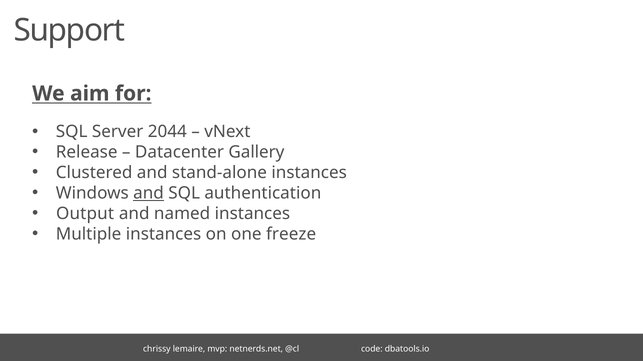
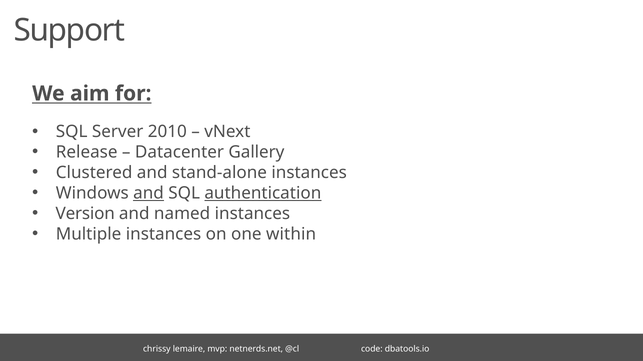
2044: 2044 -> 2010
authentication underline: none -> present
Output: Output -> Version
freeze: freeze -> within
